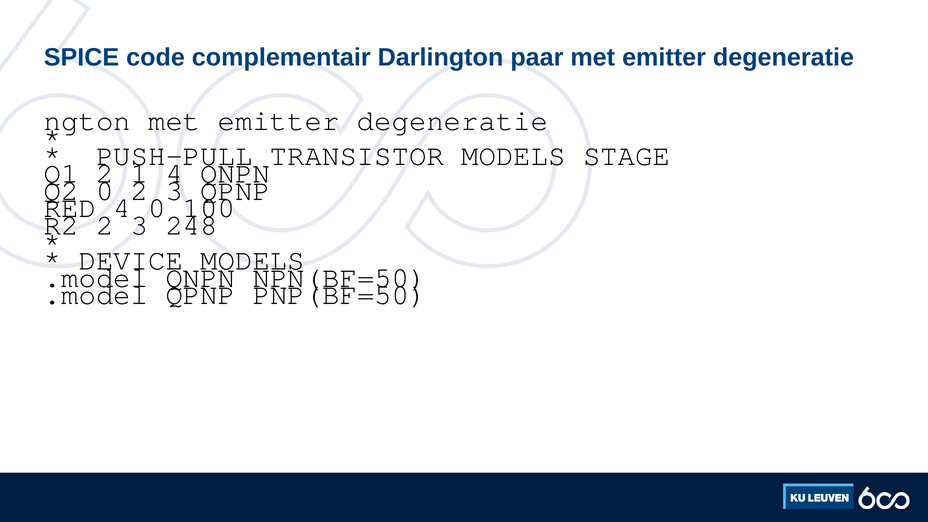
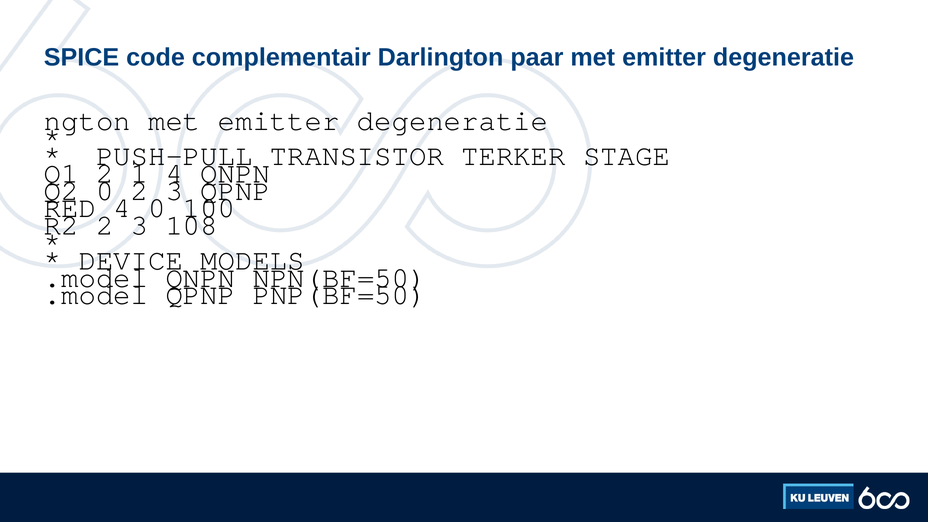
TRANSISTOR MODELS: MODELS -> TERKER
248: 248 -> 108
